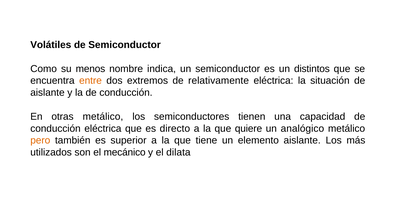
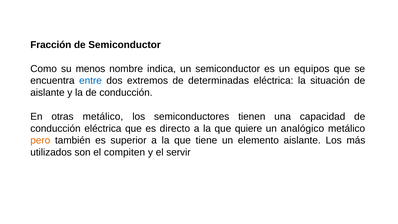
Volátiles: Volátiles -> Fracción
distintos: distintos -> equipos
entre colour: orange -> blue
relativamente: relativamente -> determinadas
mecánico: mecánico -> compiten
dilata: dilata -> servir
